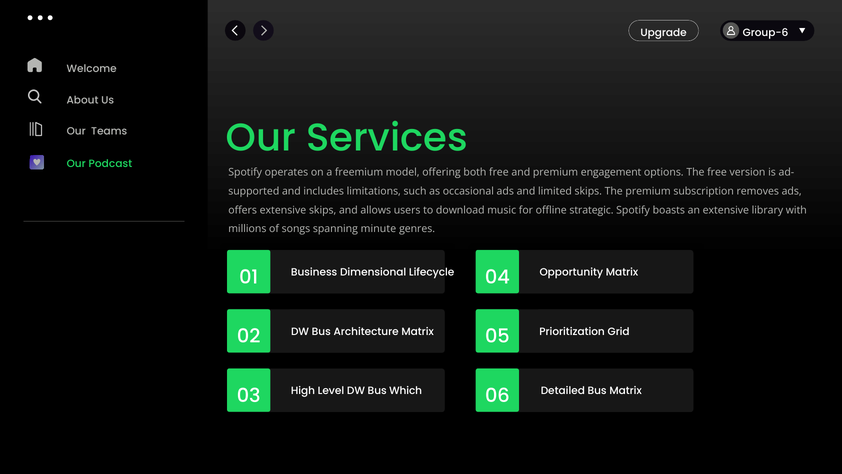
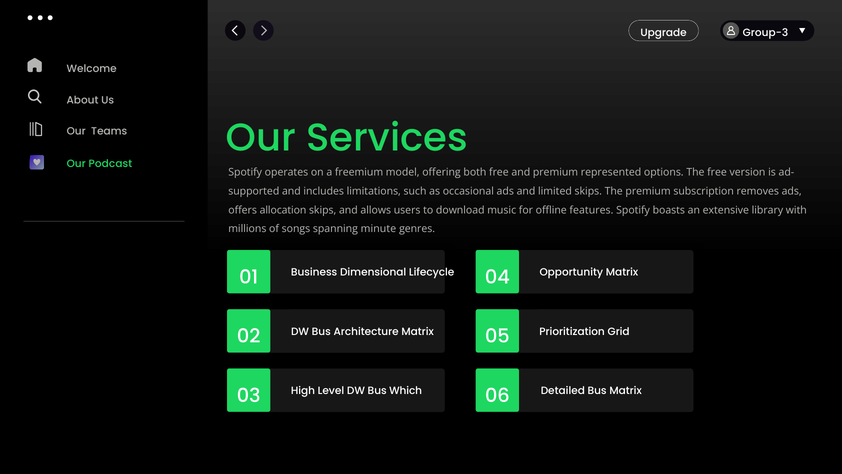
Group-6: Group-6 -> Group-3
engagement: engagement -> represented
offers extensive: extensive -> allocation
strategic: strategic -> features
